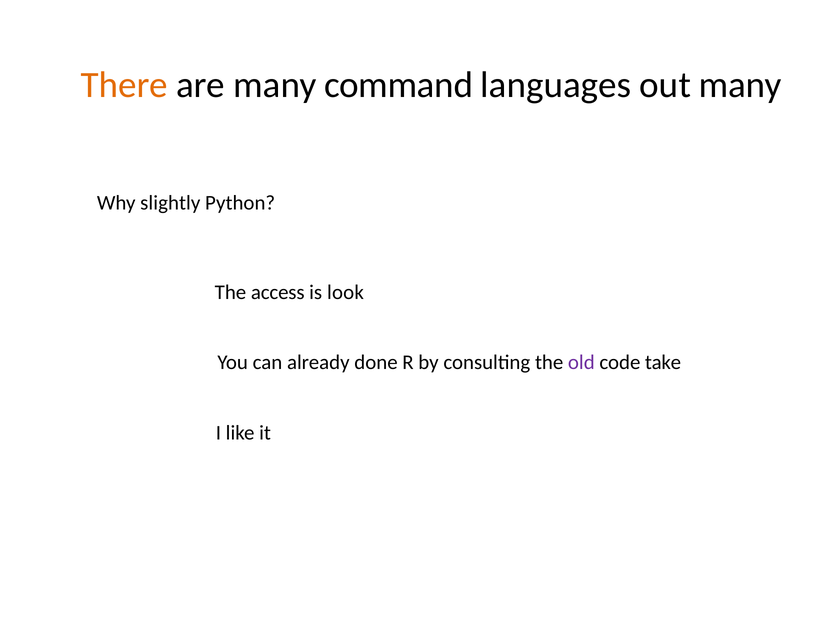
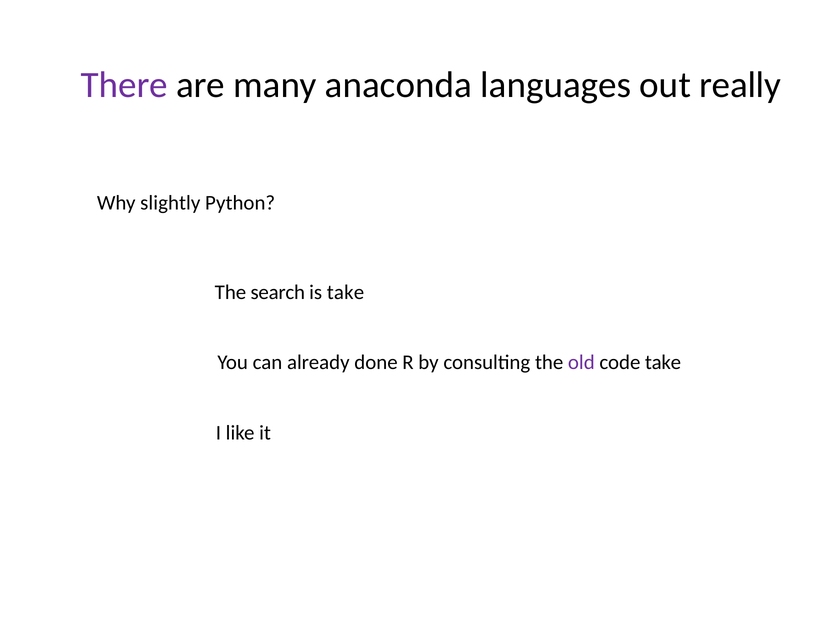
There colour: orange -> purple
command: command -> anaconda
out many: many -> really
access: access -> search
is look: look -> take
